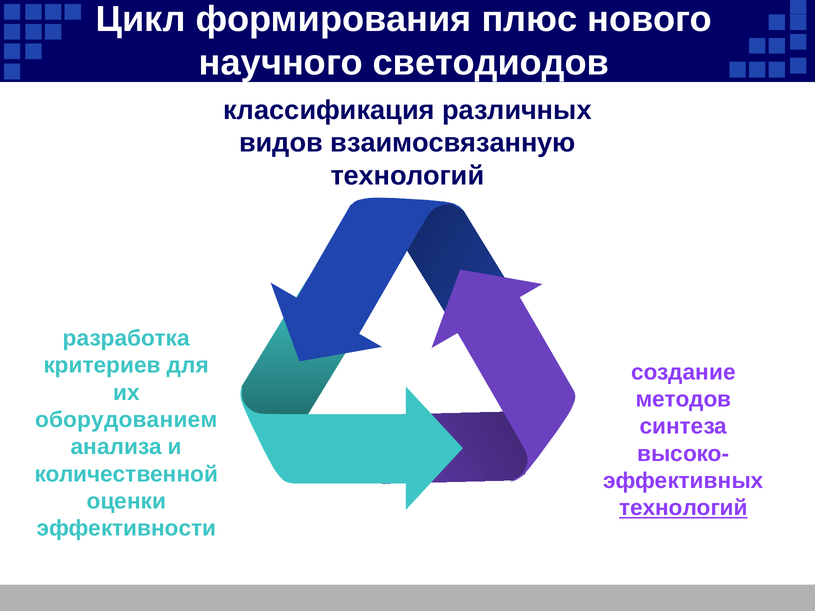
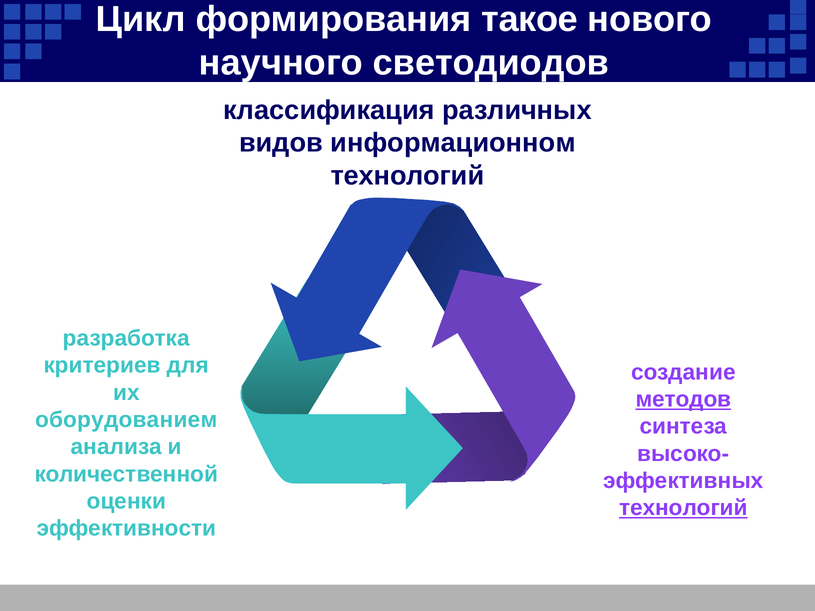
плюс: плюс -> такое
взаимосвязанную: взаимосвязанную -> информационном
методов underline: none -> present
